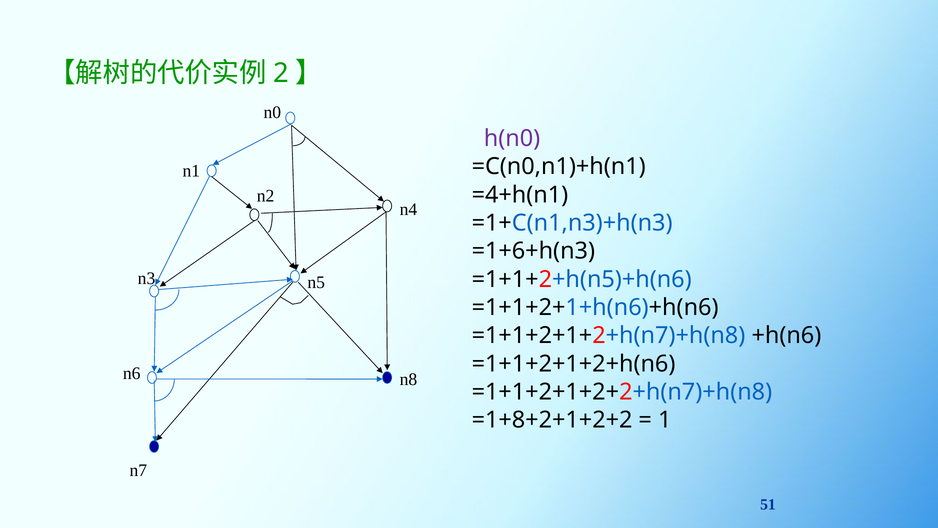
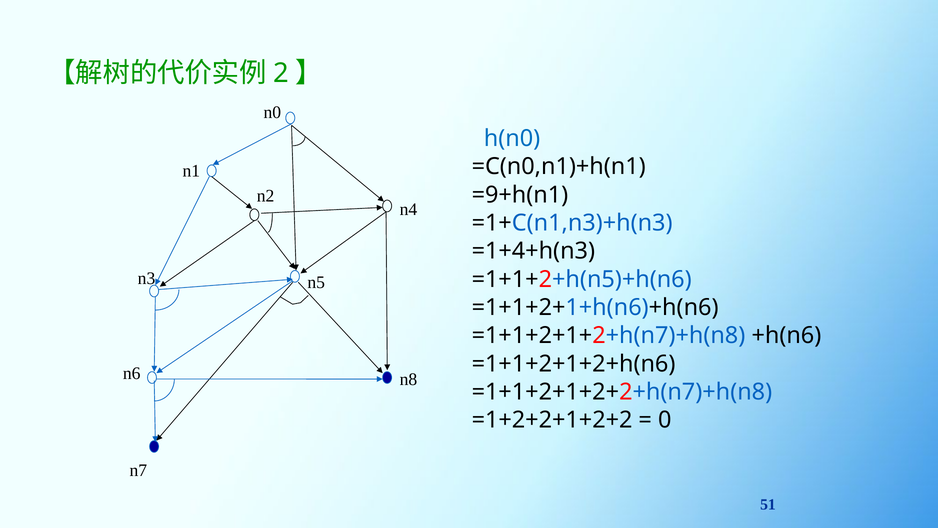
h(n0 colour: purple -> blue
=4+h(n1: =4+h(n1 -> =9+h(n1
=1+6+h(n3: =1+6+h(n3 -> =1+4+h(n3
=1+8+2+1+2+2: =1+8+2+1+2+2 -> =1+2+2+1+2+2
1: 1 -> 0
